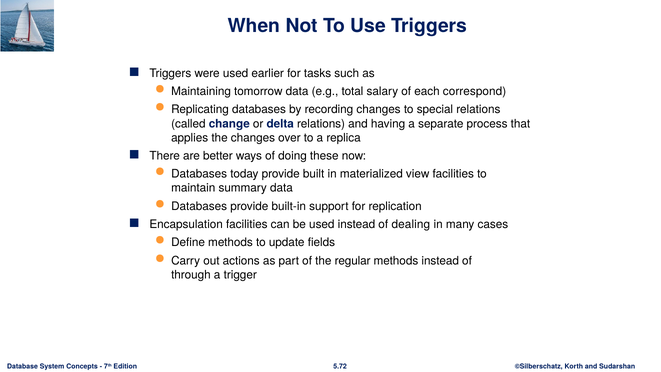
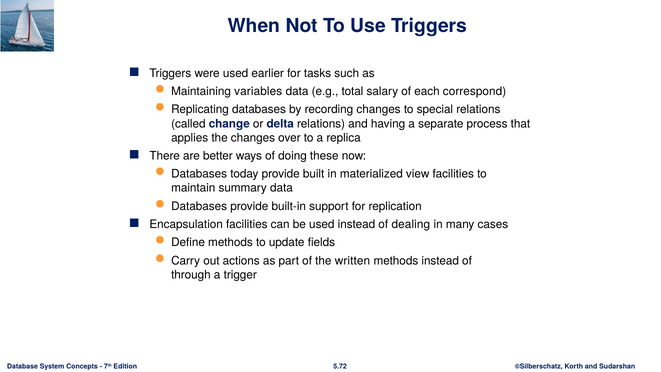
tomorrow: tomorrow -> variables
regular: regular -> written
